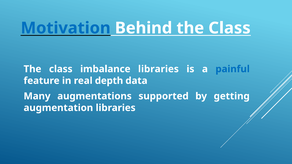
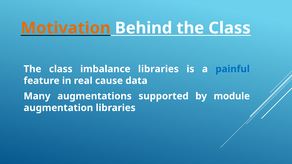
Motivation colour: blue -> orange
depth: depth -> cause
getting: getting -> module
